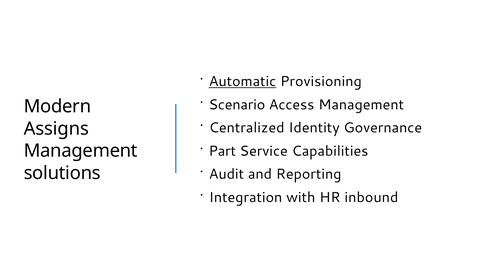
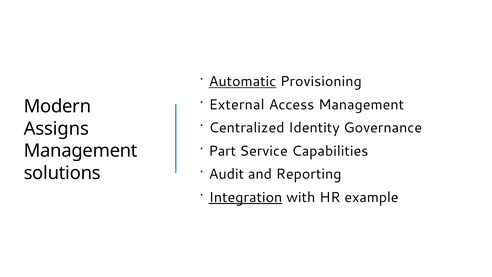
Scenario: Scenario -> External
Integration underline: none -> present
inbound: inbound -> example
